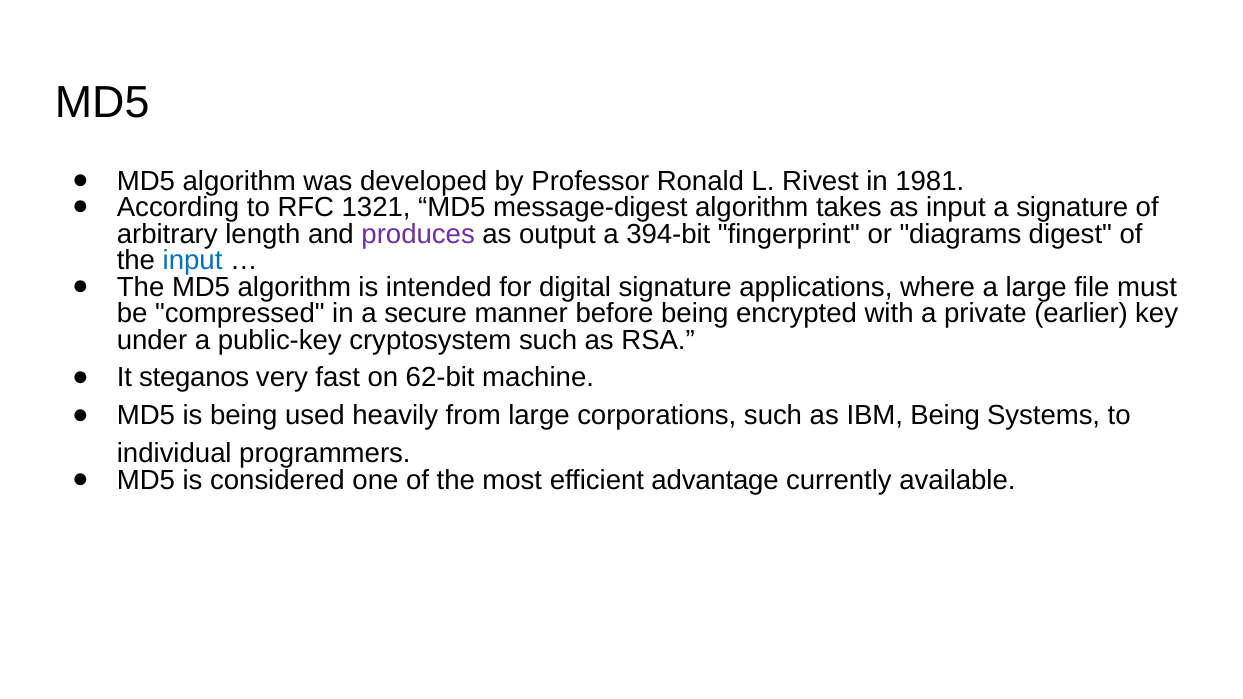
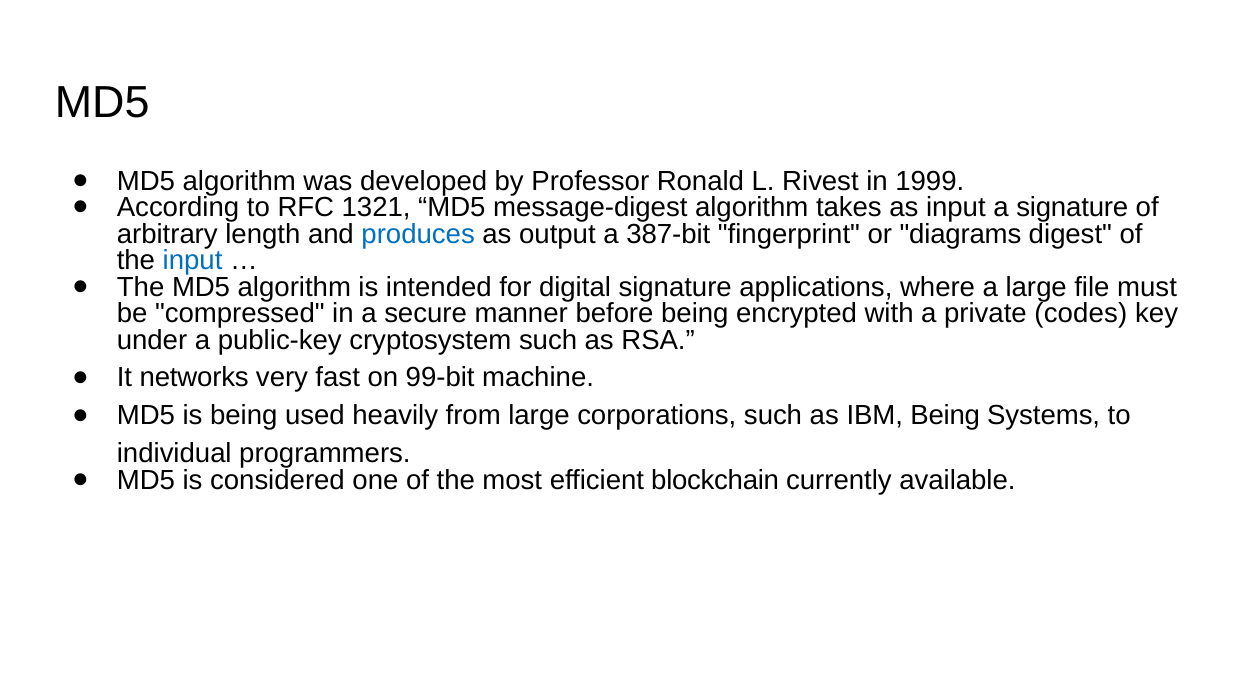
1981: 1981 -> 1999
produces colour: purple -> blue
394-bit: 394-bit -> 387-bit
earlier: earlier -> codes
steganos: steganos -> networks
62-bit: 62-bit -> 99-bit
advantage: advantage -> blockchain
